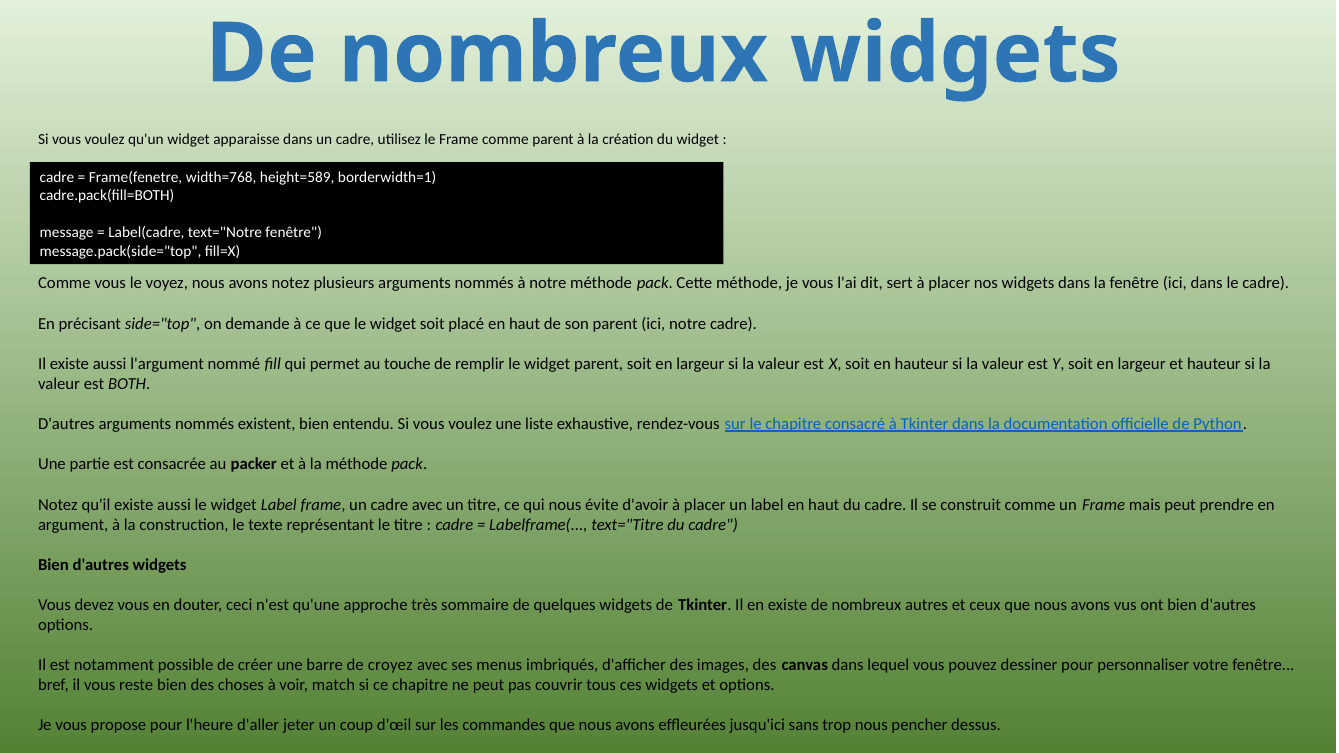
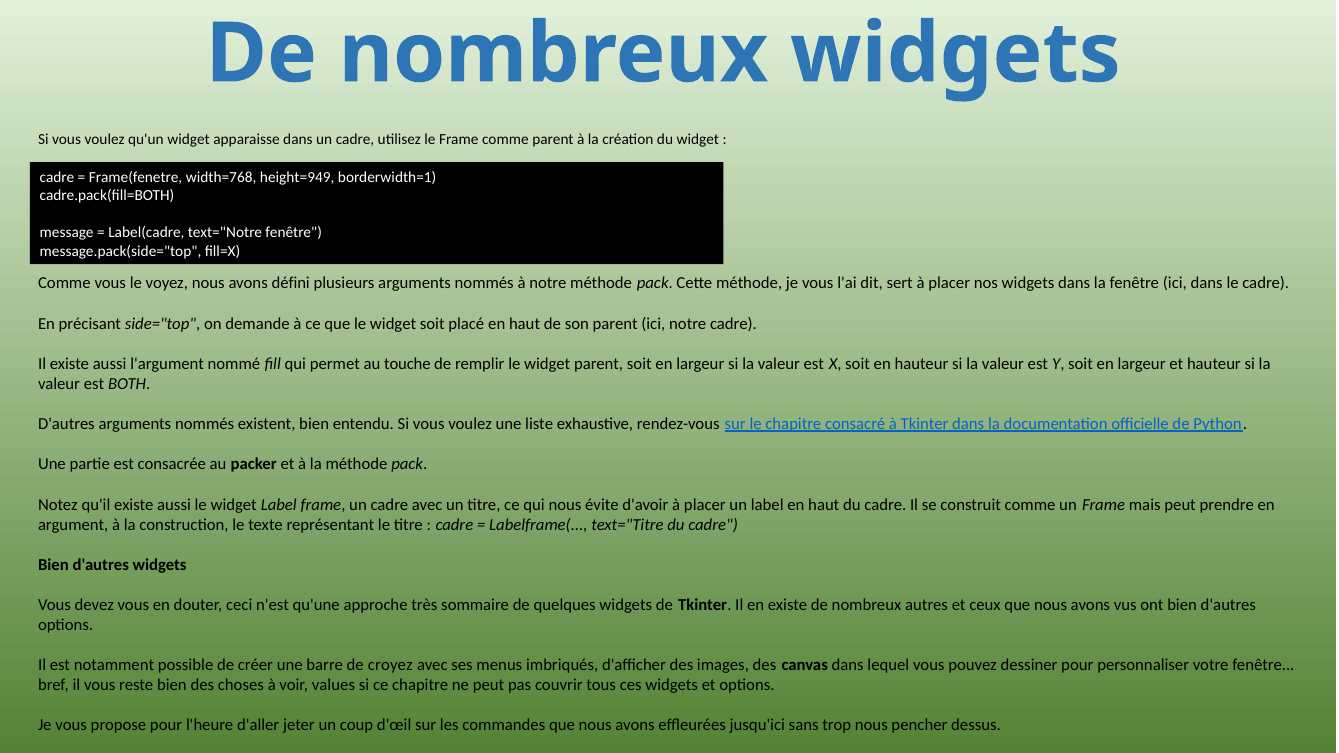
height=589: height=589 -> height=949
avons notez: notez -> défini
match: match -> values
